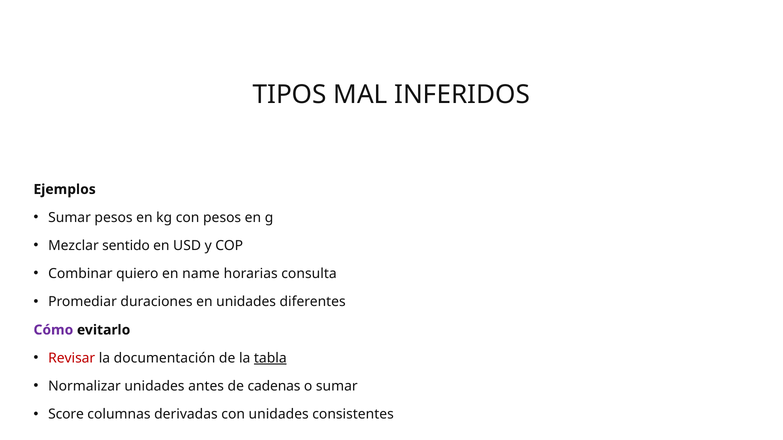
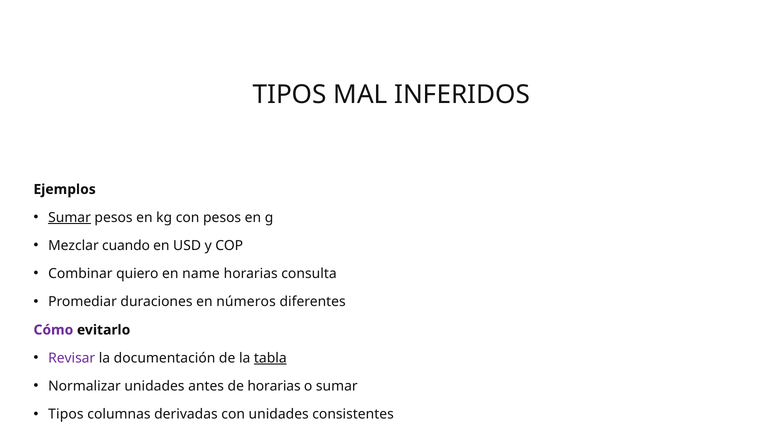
Sumar at (70, 218) underline: none -> present
sentido: sentido -> cuando
en unidades: unidades -> números
Revisar colour: red -> purple
de cadenas: cadenas -> horarias
Score at (66, 415): Score -> Tipos
